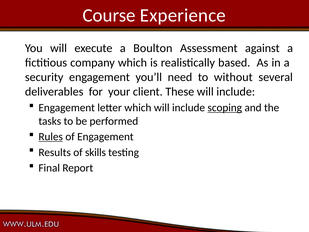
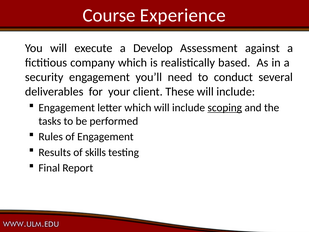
Boulton: Boulton -> Develop
without: without -> conduct
Rules underline: present -> none
